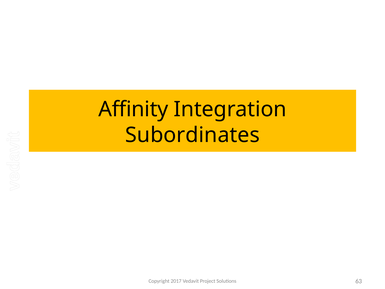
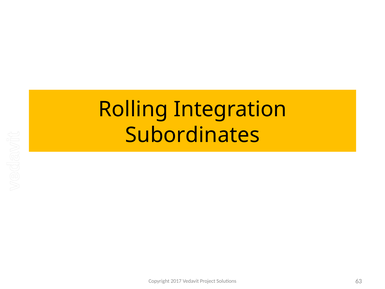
Affinity: Affinity -> Rolling
